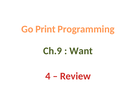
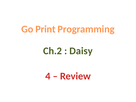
Ch.9: Ch.9 -> Ch.2
Want: Want -> Daisy
